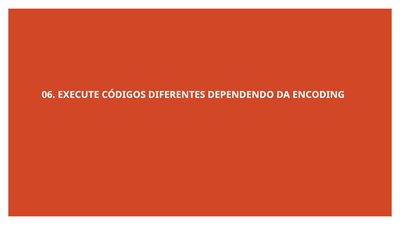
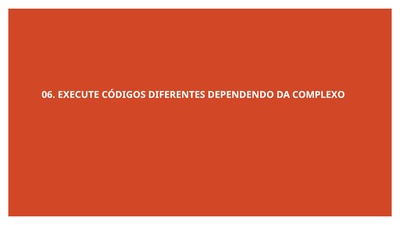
ENCODING: ENCODING -> COMPLEXO
